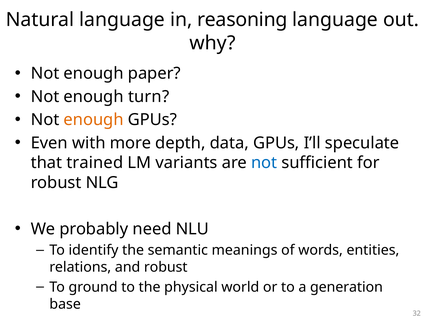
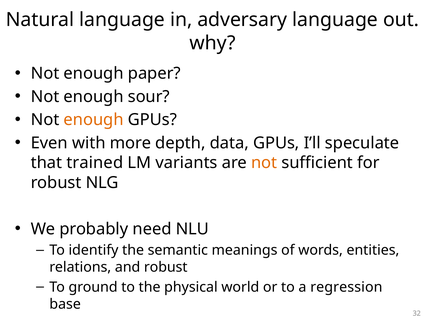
reasoning: reasoning -> adversary
turn: turn -> sour
not at (264, 163) colour: blue -> orange
generation: generation -> regression
